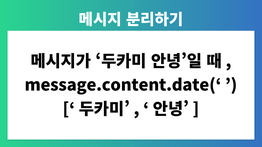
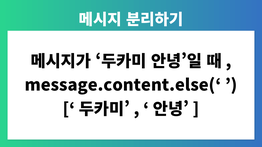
message.content.date(‘: message.content.date(‘ -> message.content.else(‘
